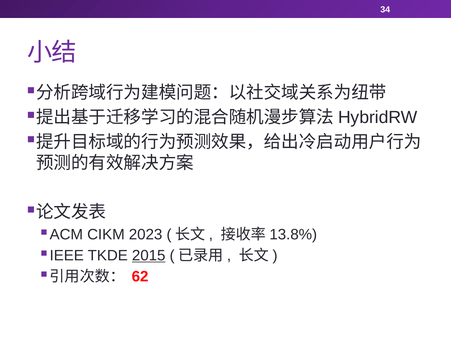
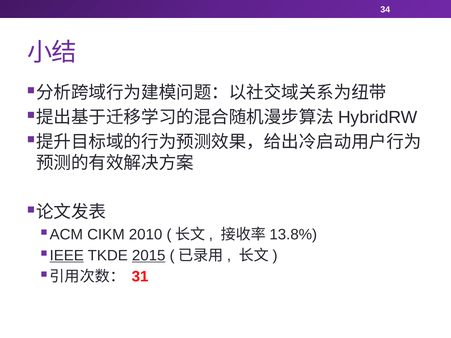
2023: 2023 -> 2010
IEEE underline: none -> present
62: 62 -> 31
